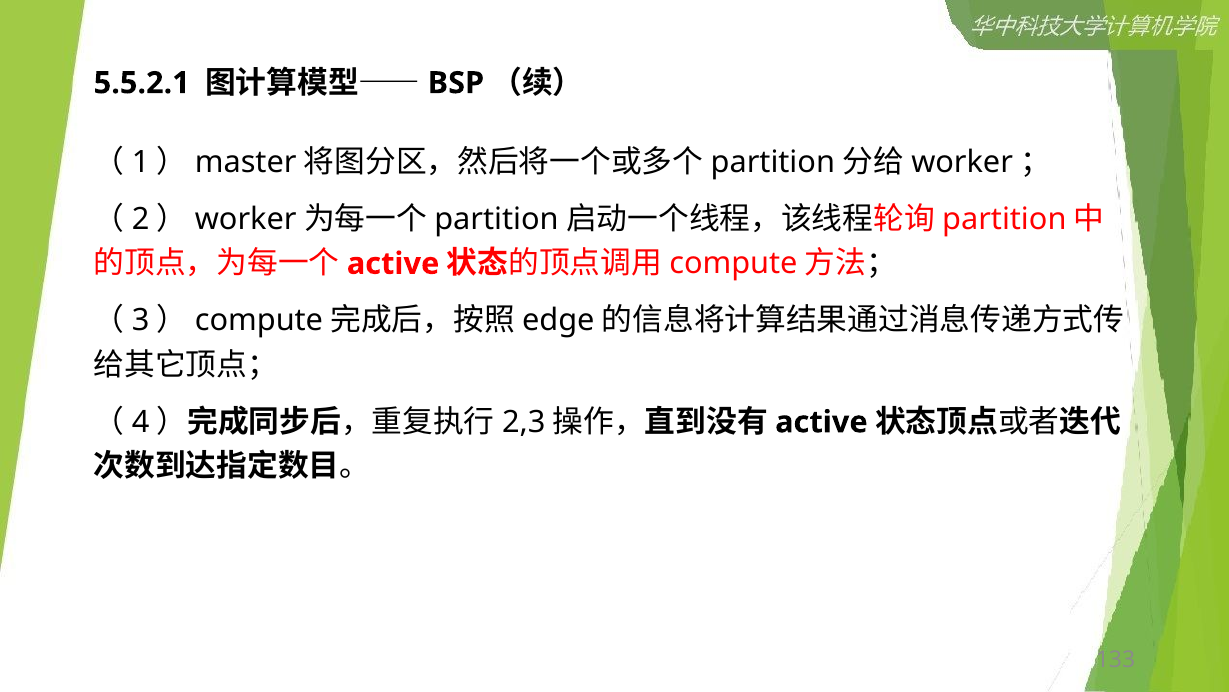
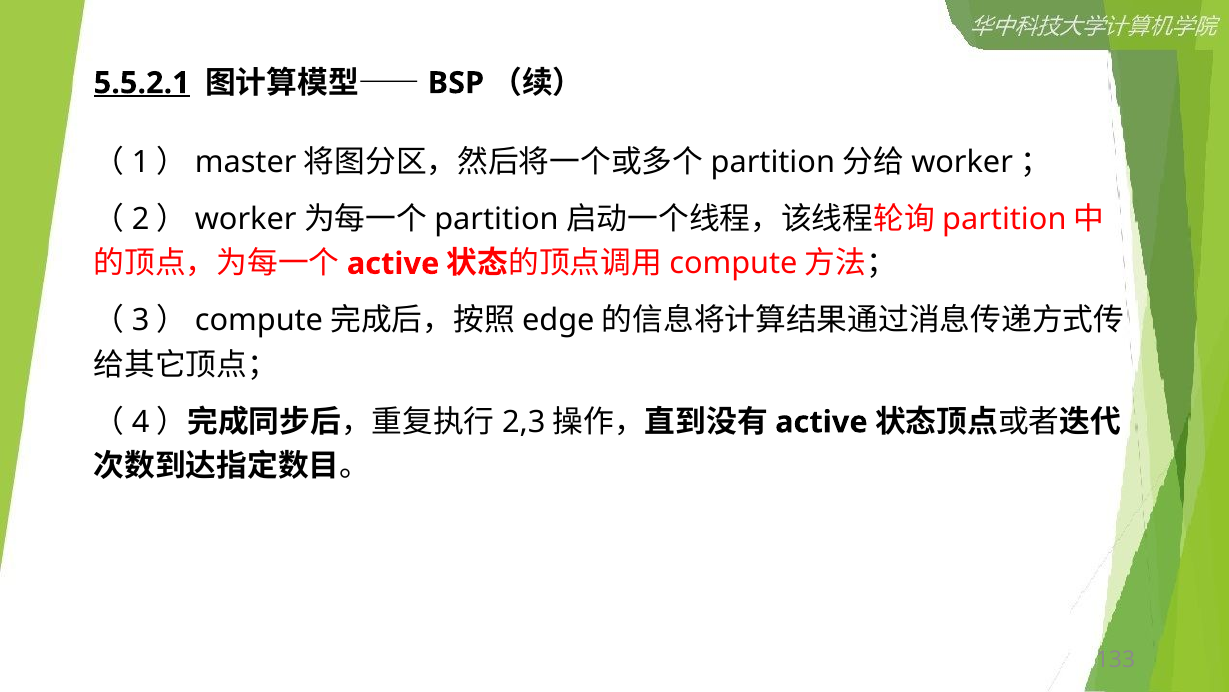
5.5.2.1 underline: none -> present
